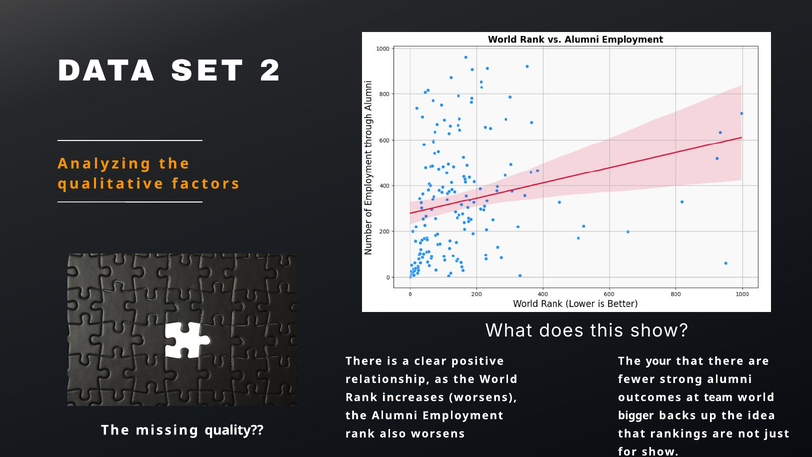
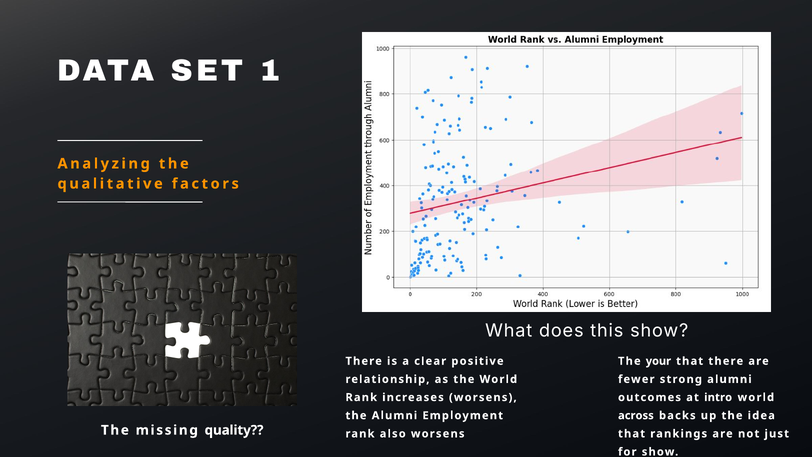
2: 2 -> 1
team: team -> intro
bigger: bigger -> across
